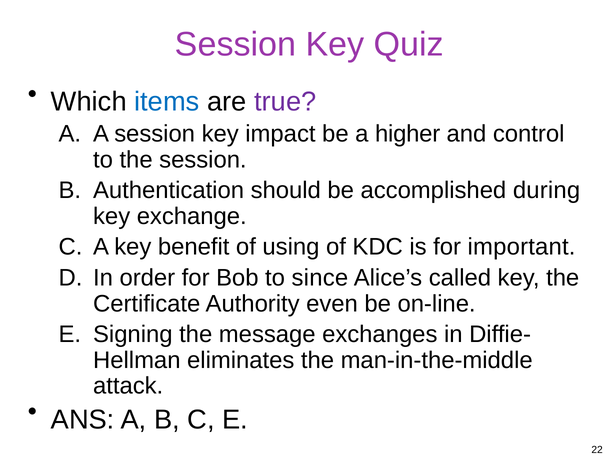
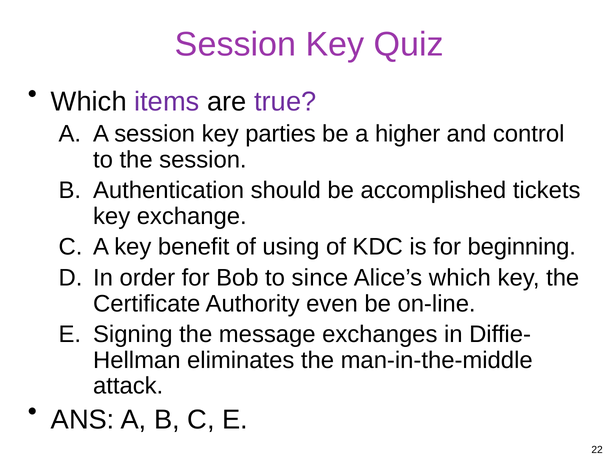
items colour: blue -> purple
impact: impact -> parties
during: during -> tickets
important: important -> beginning
Alice’s called: called -> which
